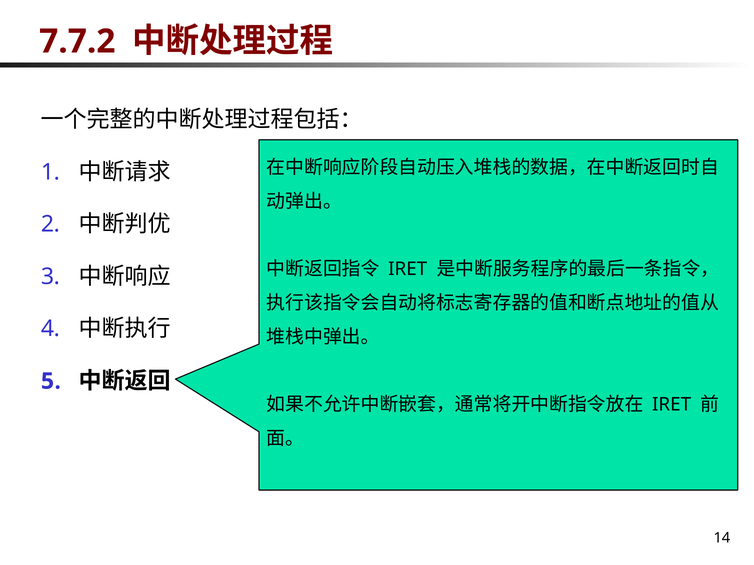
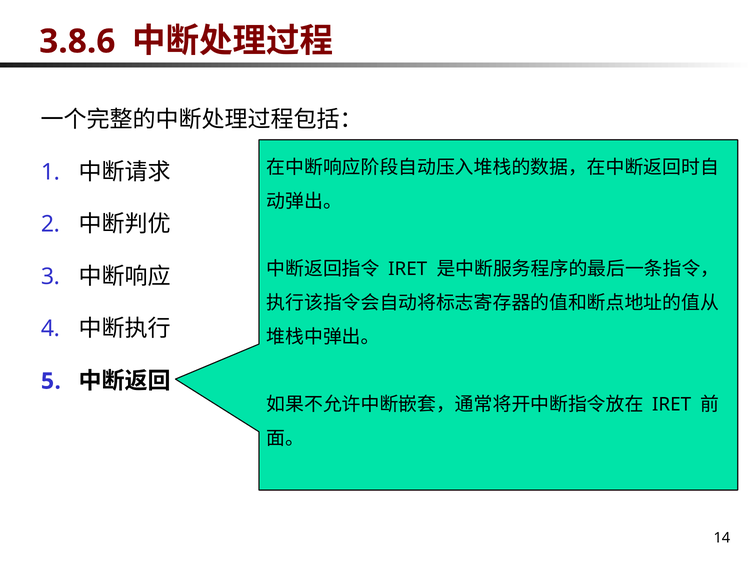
7.7.2: 7.7.2 -> 3.8.6
